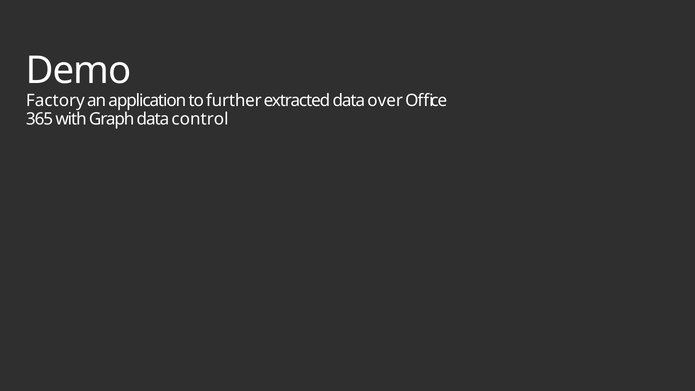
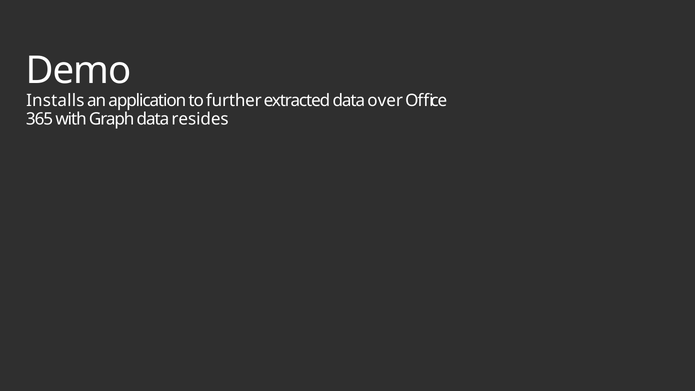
Factory: Factory -> Installs
control: control -> resides
